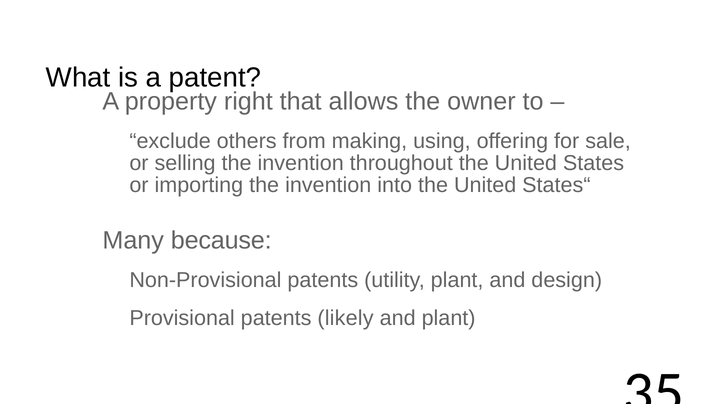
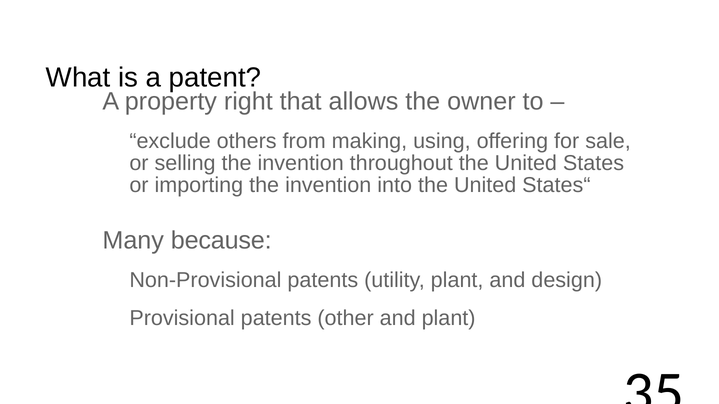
likely: likely -> other
